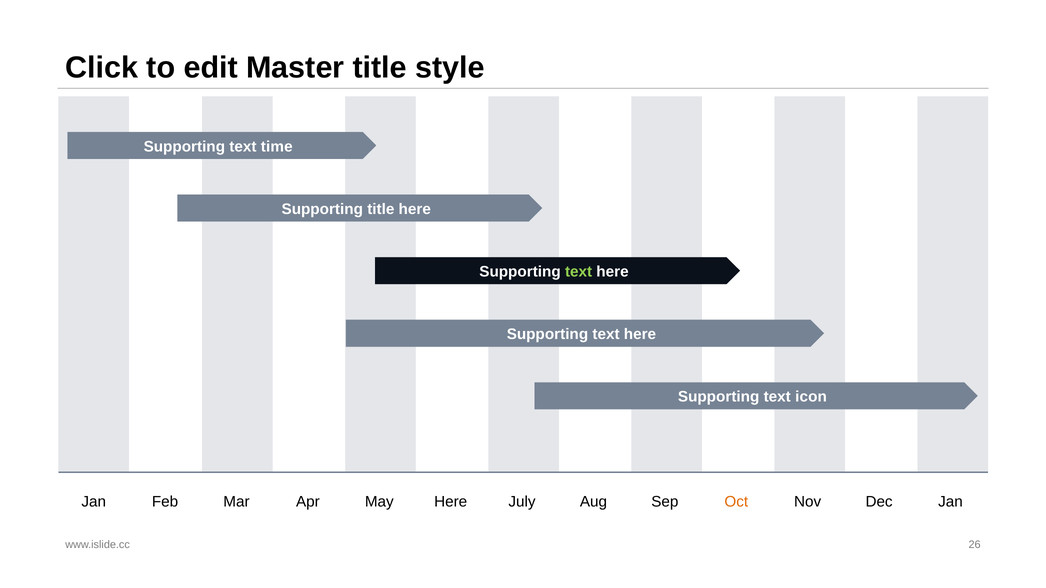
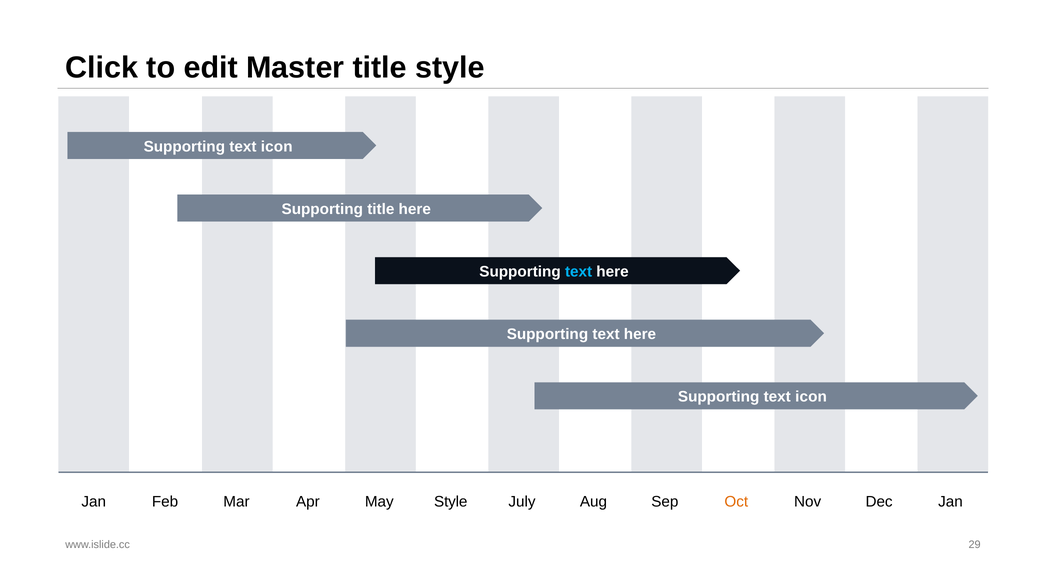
time at (277, 147): time -> icon
text at (579, 272) colour: light green -> light blue
May Here: Here -> Style
26: 26 -> 29
